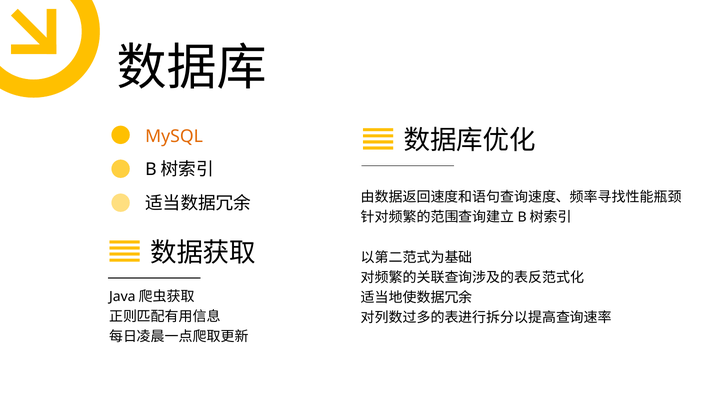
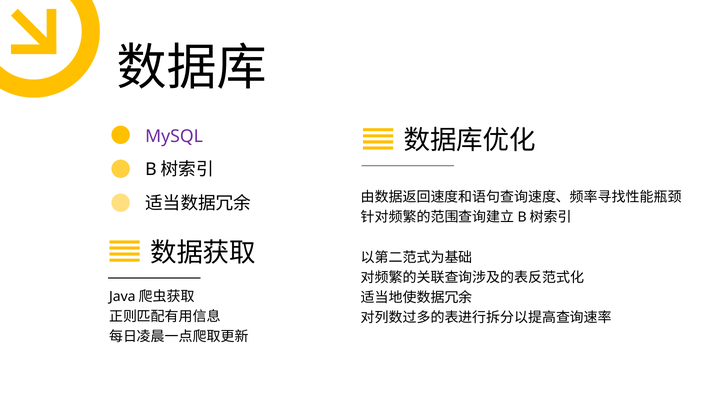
MySQL colour: orange -> purple
